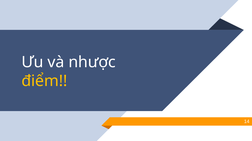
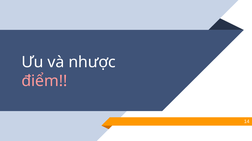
điểm colour: yellow -> pink
